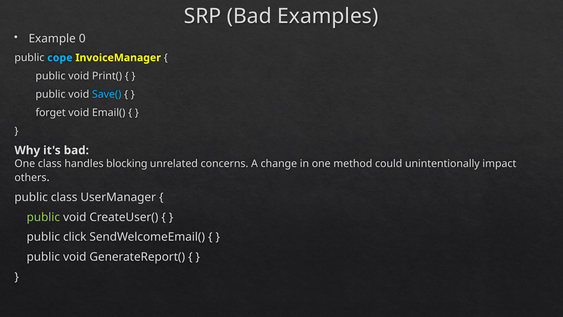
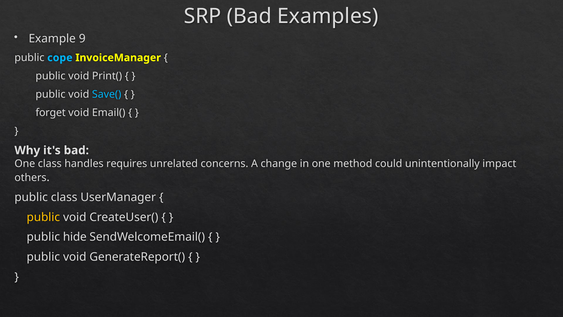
0: 0 -> 9
blocking: blocking -> requires
public at (43, 217) colour: light green -> yellow
click: click -> hide
